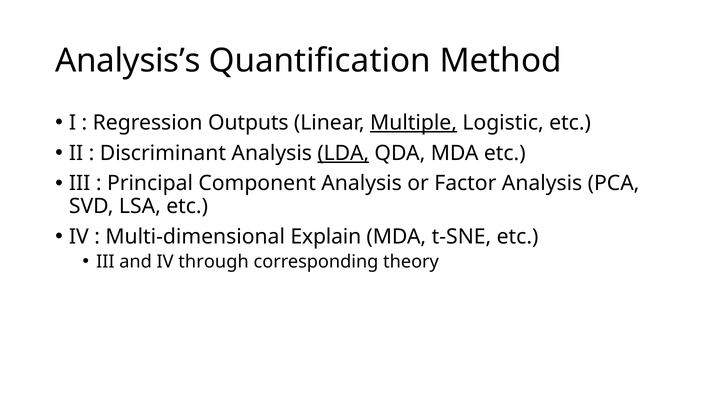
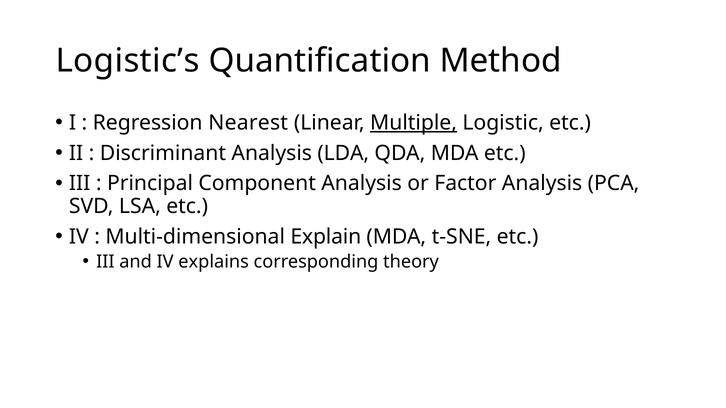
Analysis’s: Analysis’s -> Logistic’s
Outputs: Outputs -> Nearest
LDA underline: present -> none
through: through -> explains
